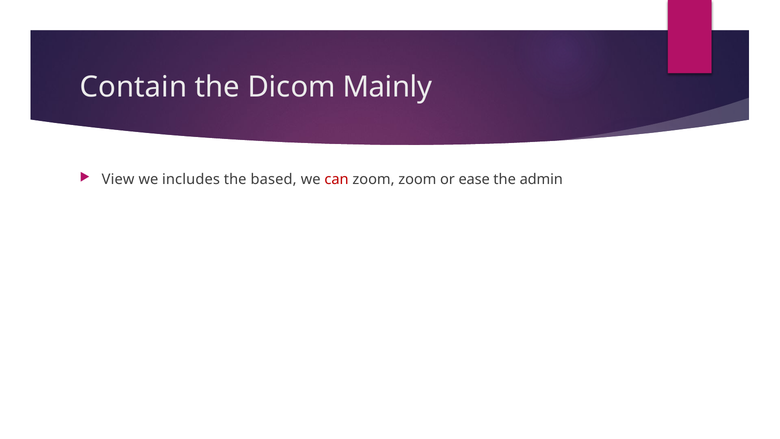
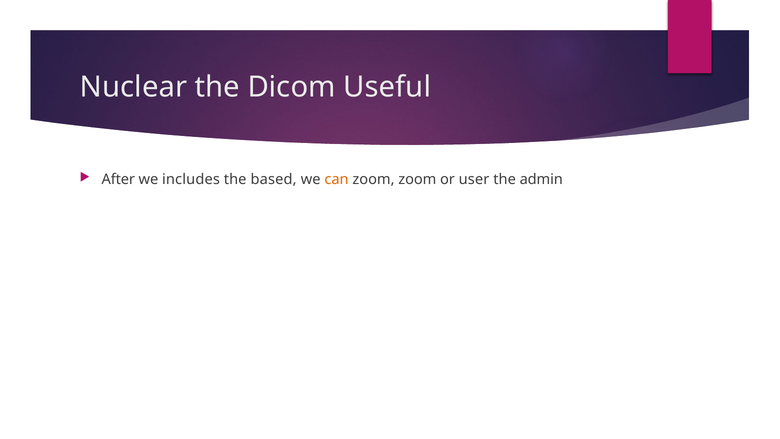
Contain: Contain -> Nuclear
Mainly: Mainly -> Useful
View: View -> After
can colour: red -> orange
ease: ease -> user
